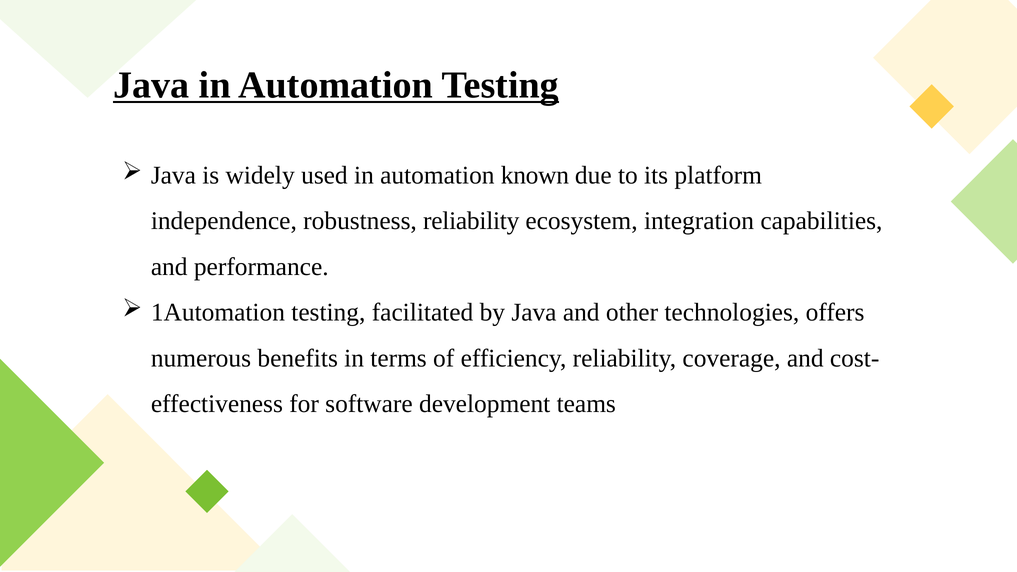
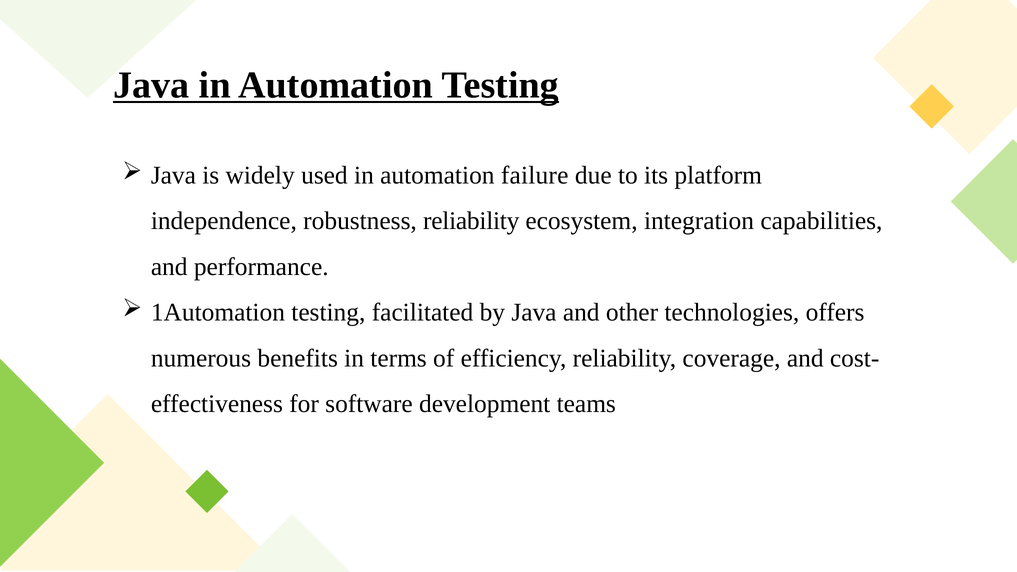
known: known -> failure
